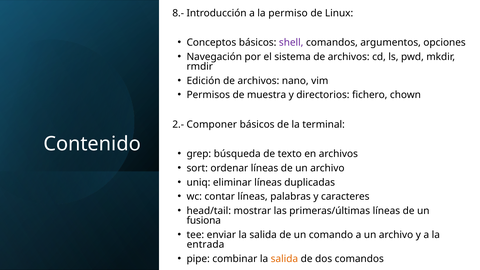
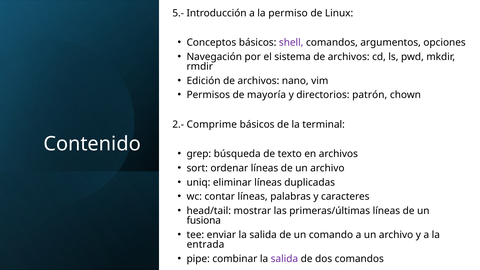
8.-: 8.- -> 5.-
muestra: muestra -> mayoría
fichero: fichero -> patrón
Componer: Componer -> Comprime
salida at (284, 259) colour: orange -> purple
